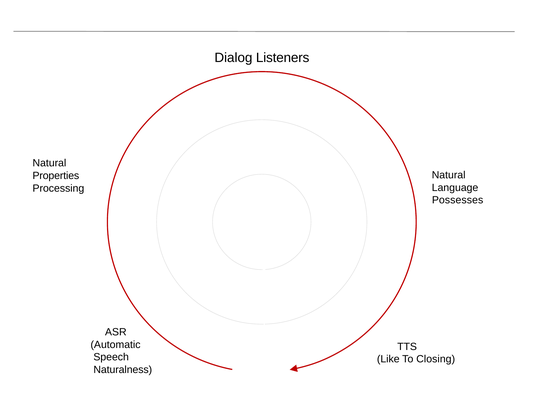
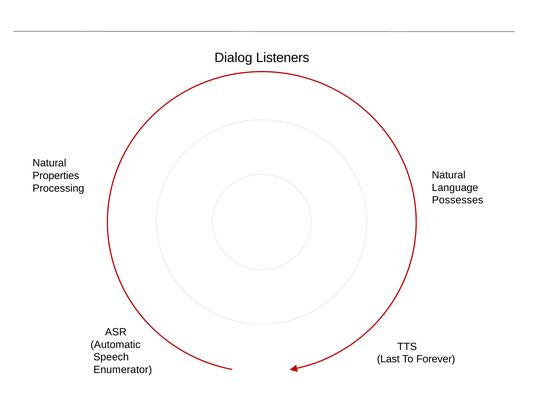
Like: Like -> Last
Closing: Closing -> Forever
Naturalness: Naturalness -> Enumerator
